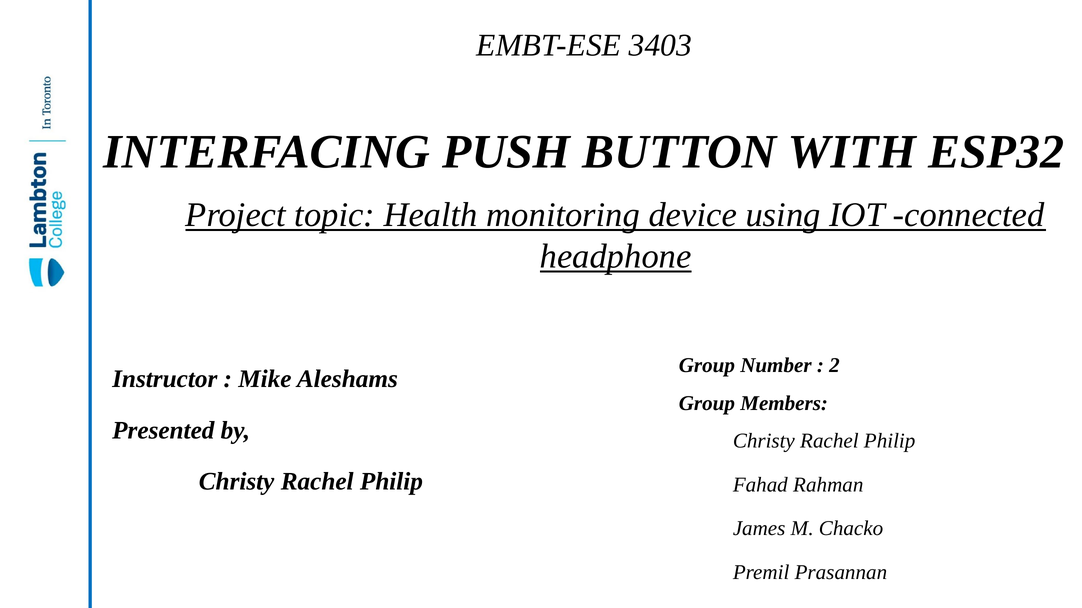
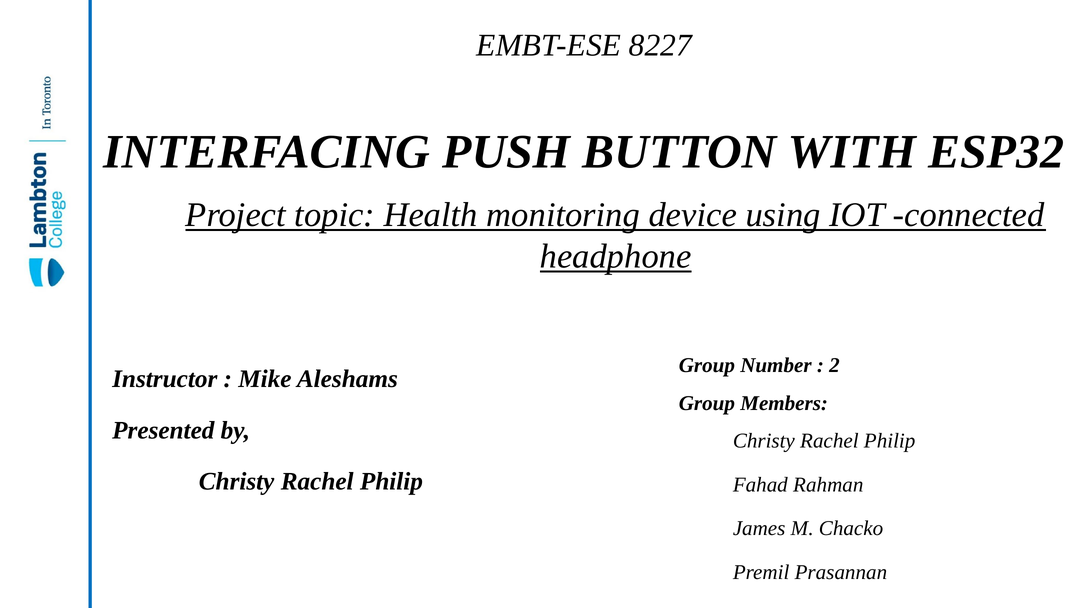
3403: 3403 -> 8227
